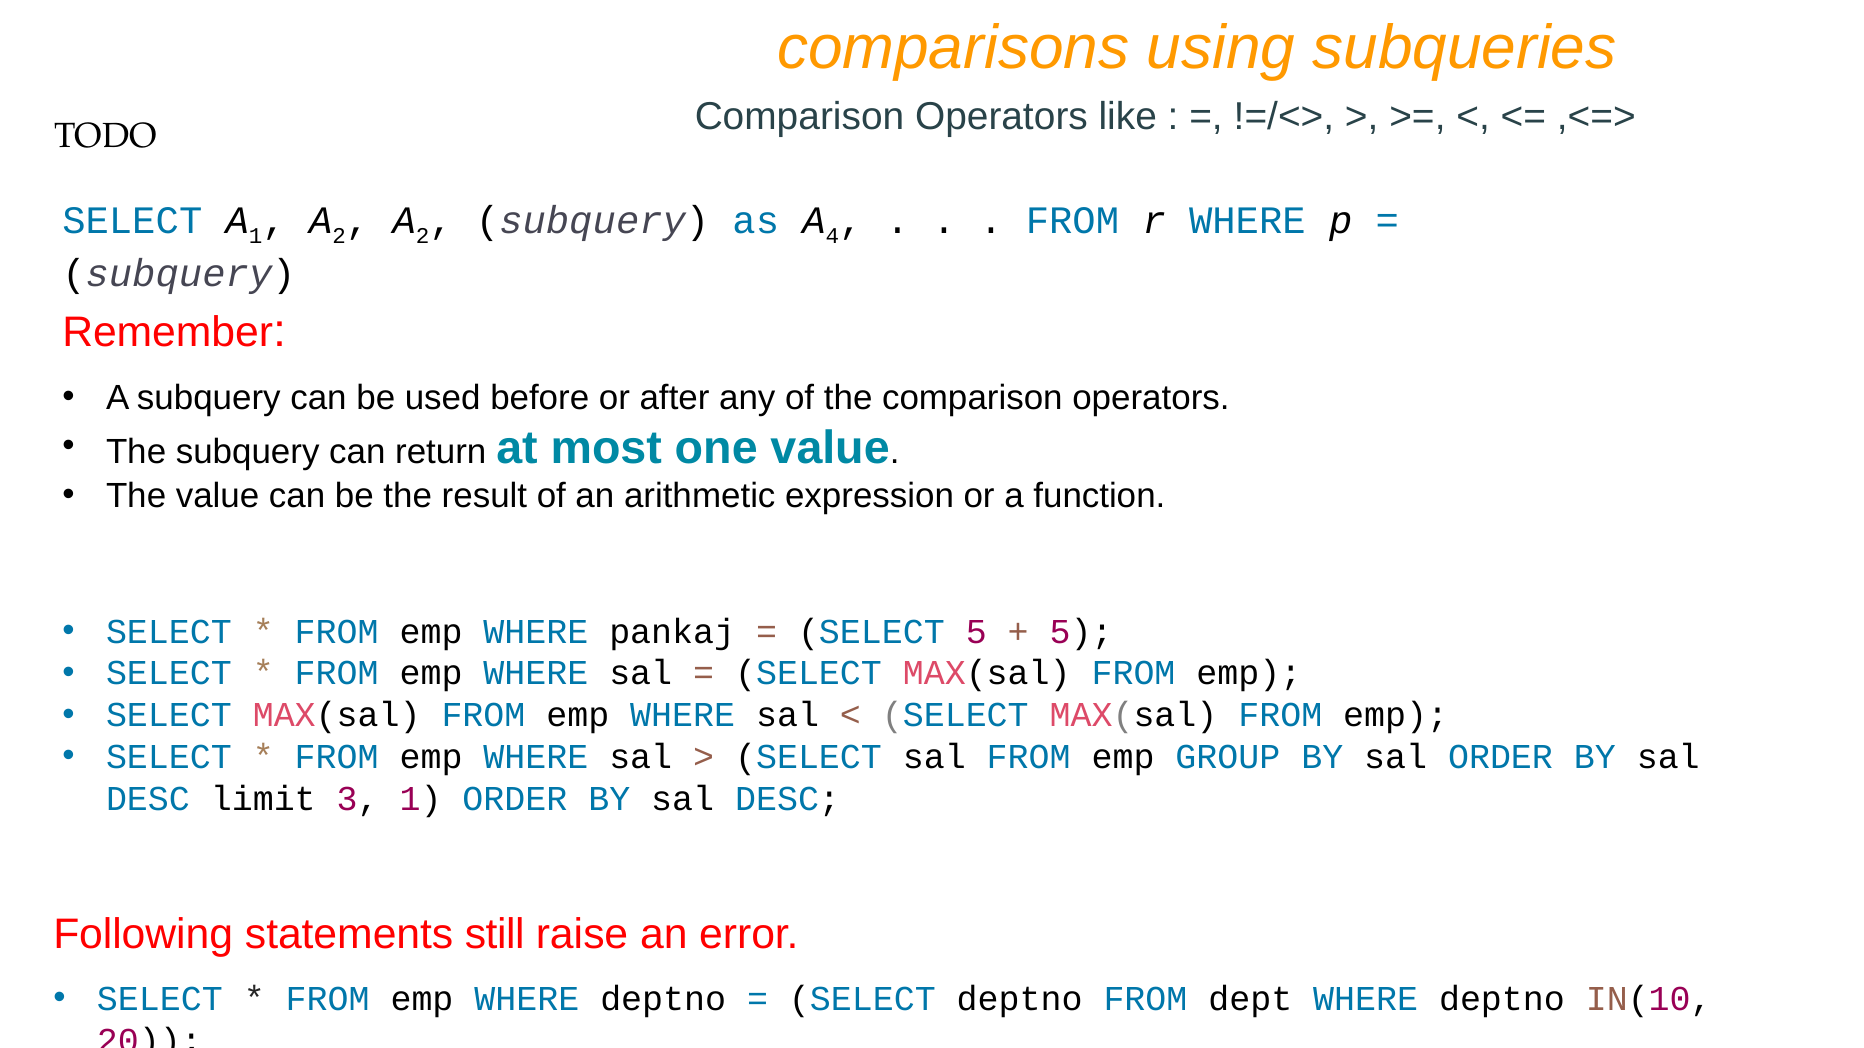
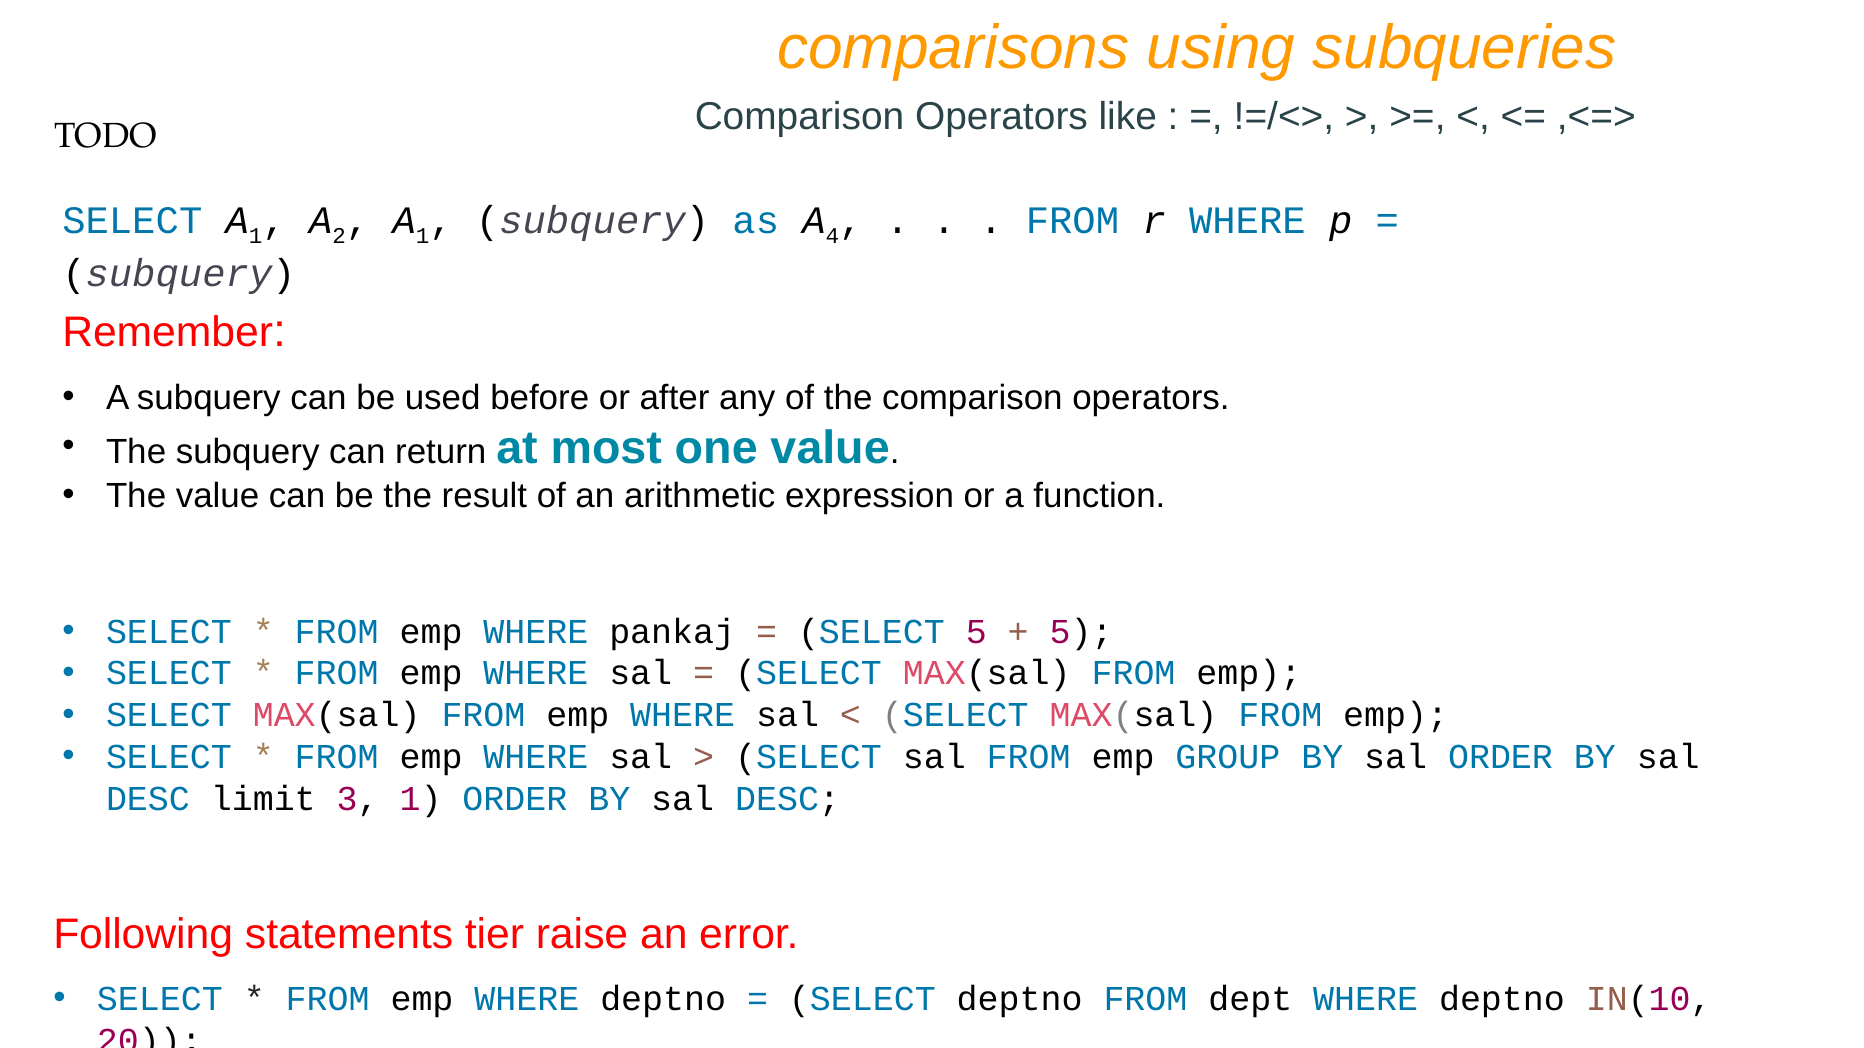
2 at (423, 236): 2 -> 1
still: still -> tier
